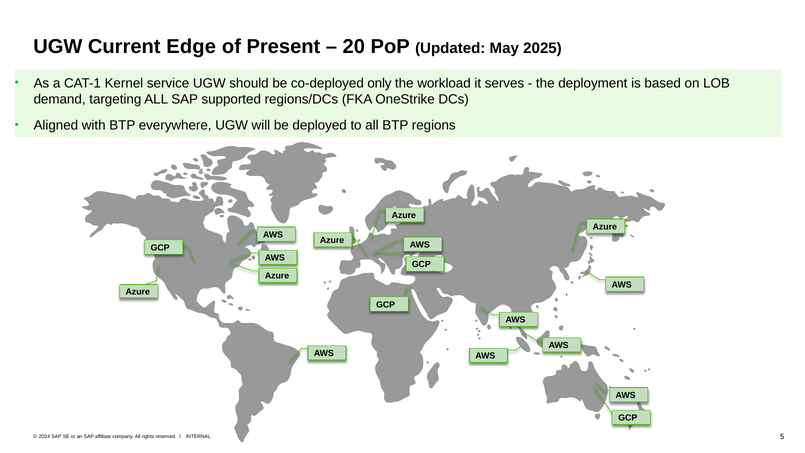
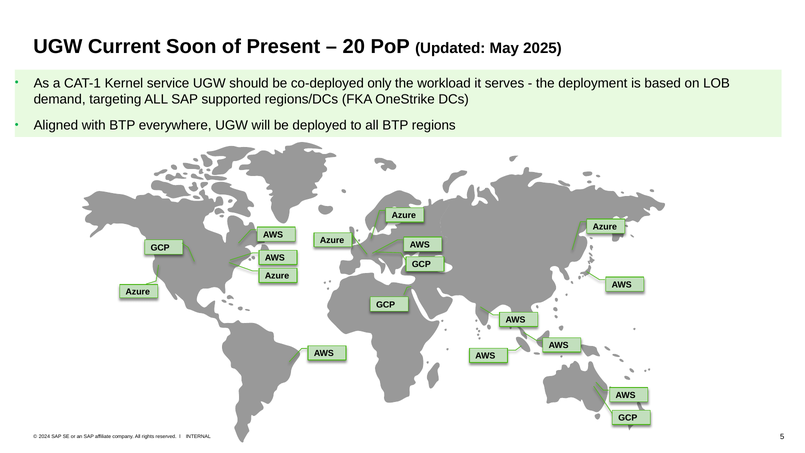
Edge: Edge -> Soon
